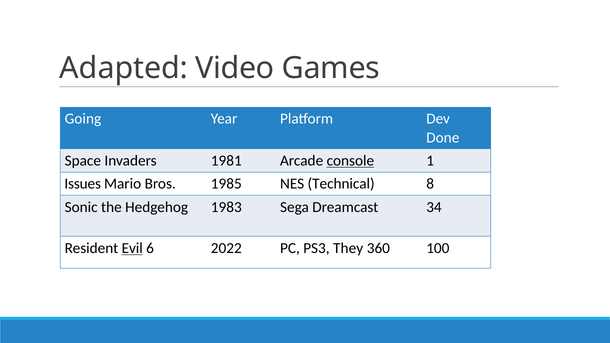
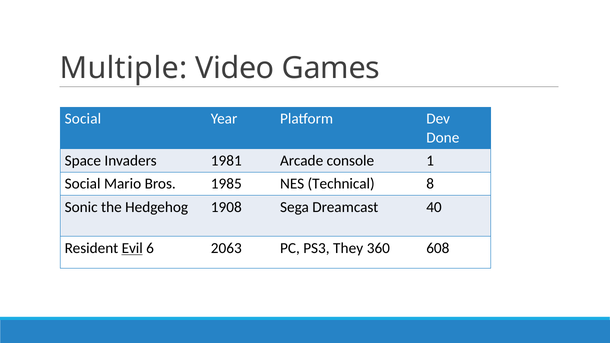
Adapted: Adapted -> Multiple
Going at (83, 119): Going -> Social
console underline: present -> none
Issues at (83, 184): Issues -> Social
1983: 1983 -> 1908
34: 34 -> 40
2022: 2022 -> 2063
100: 100 -> 608
